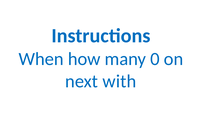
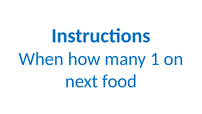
0: 0 -> 1
with: with -> food
